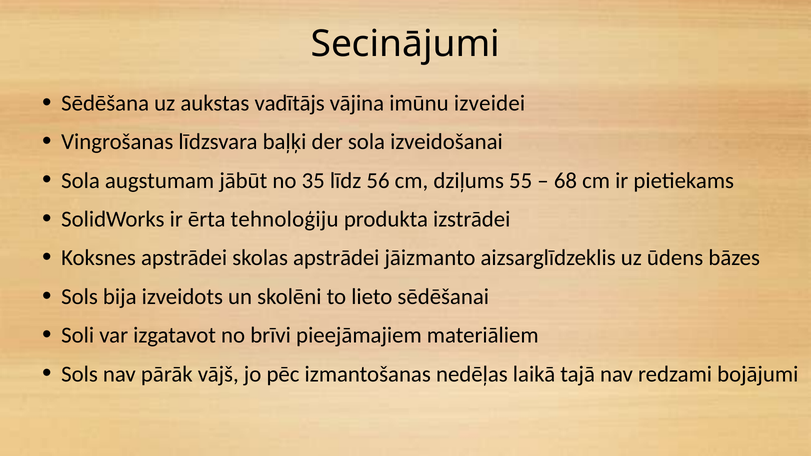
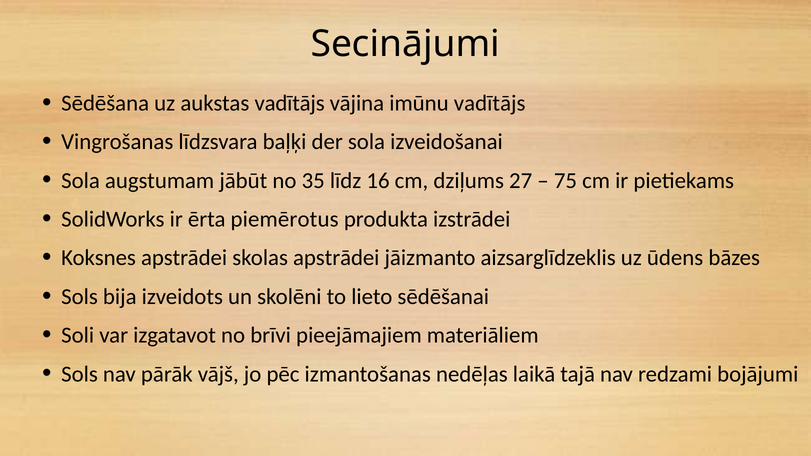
imūnu izveidei: izveidei -> vadītājs
56: 56 -> 16
55: 55 -> 27
68: 68 -> 75
tehnoloģiju: tehnoloģiju -> piemērotus
